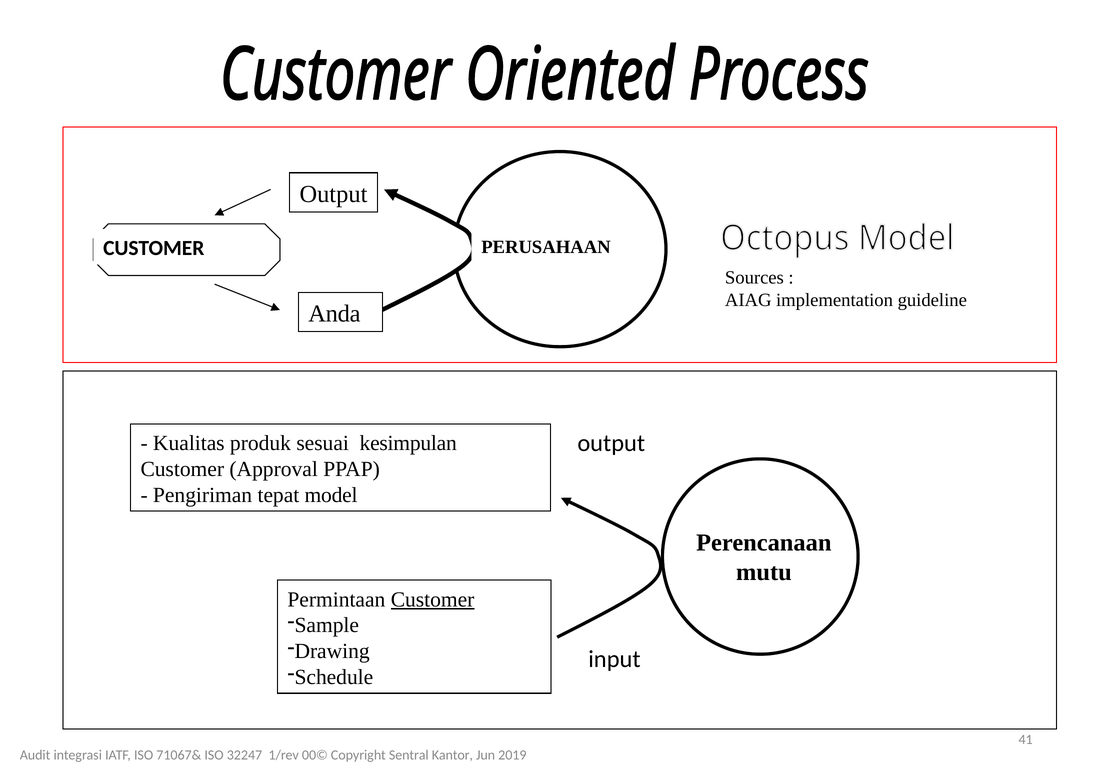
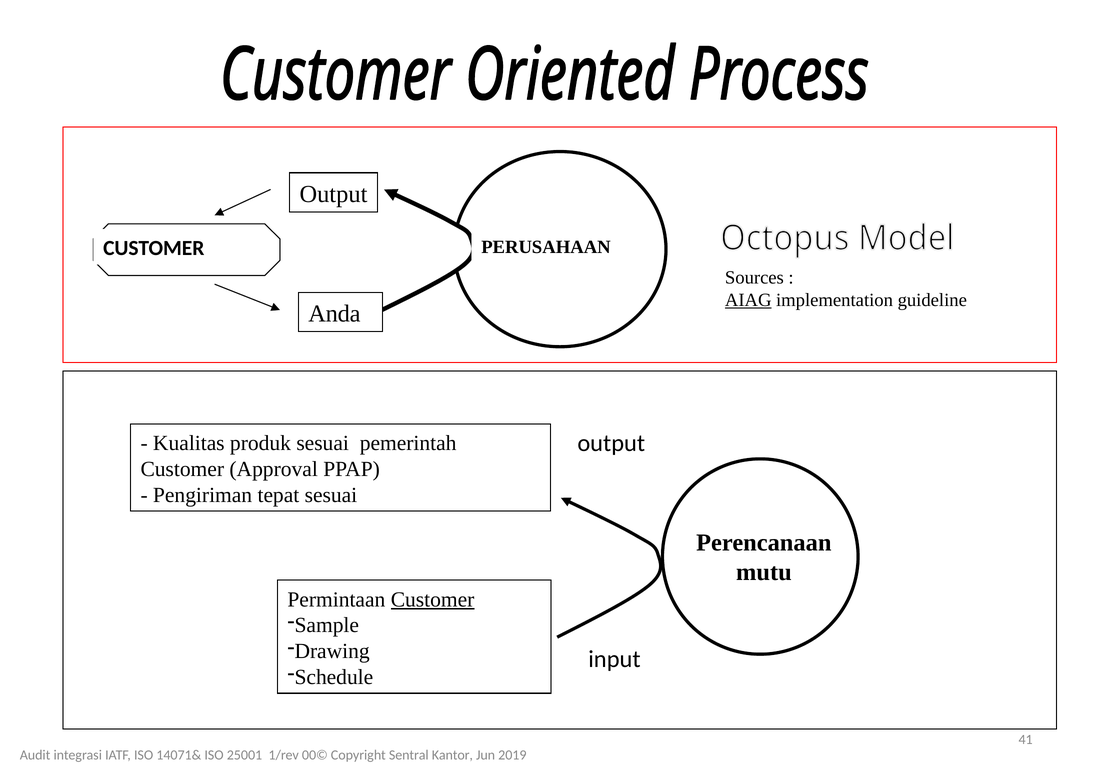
AIAG underline: none -> present
kesimpulan: kesimpulan -> pemerintah
tepat model: model -> sesuai
71067&: 71067& -> 14071&
32247: 32247 -> 25001
